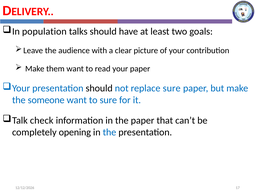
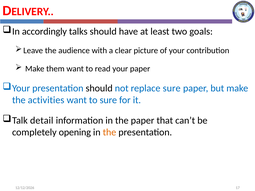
population: population -> accordingly
someone: someone -> activities
check: check -> detail
the at (109, 132) colour: blue -> orange
